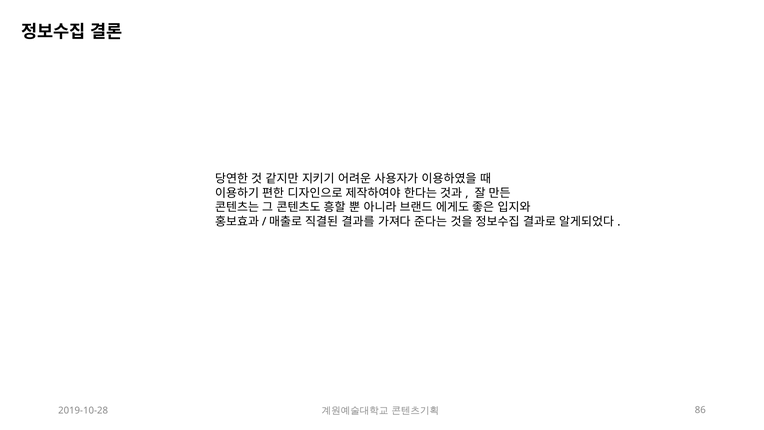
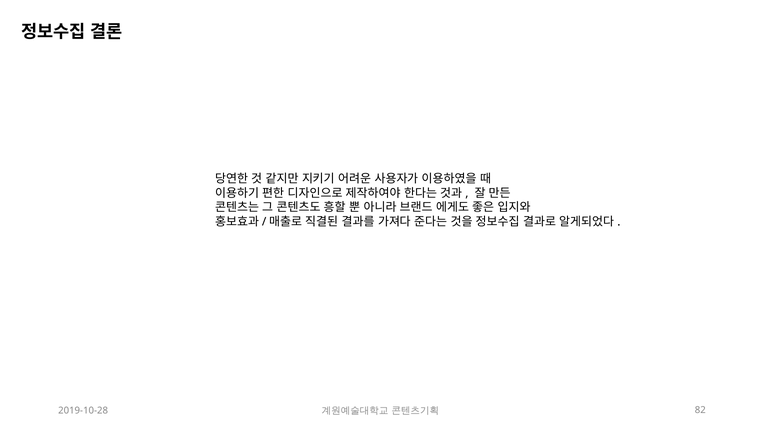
86: 86 -> 82
